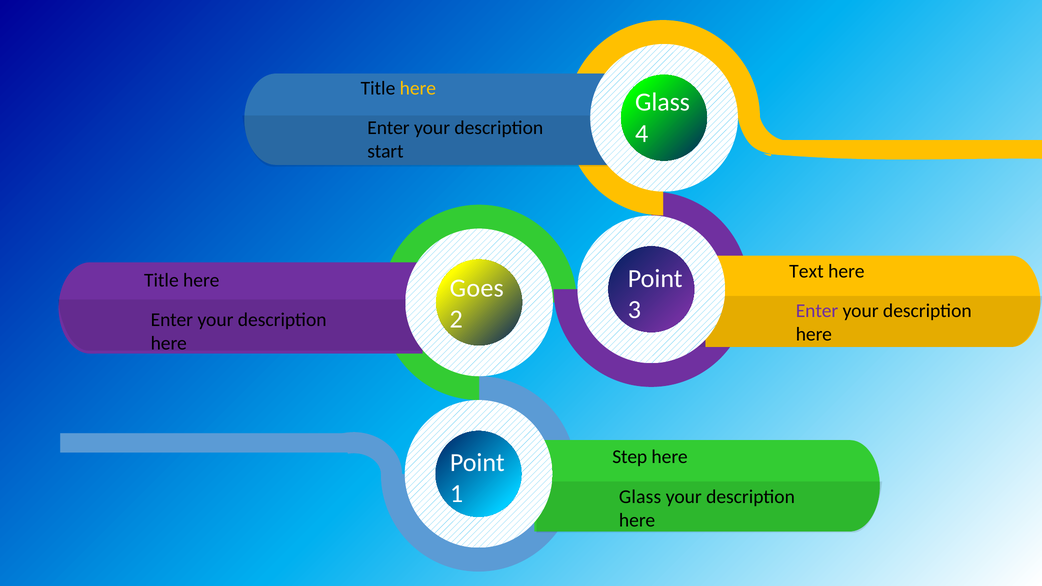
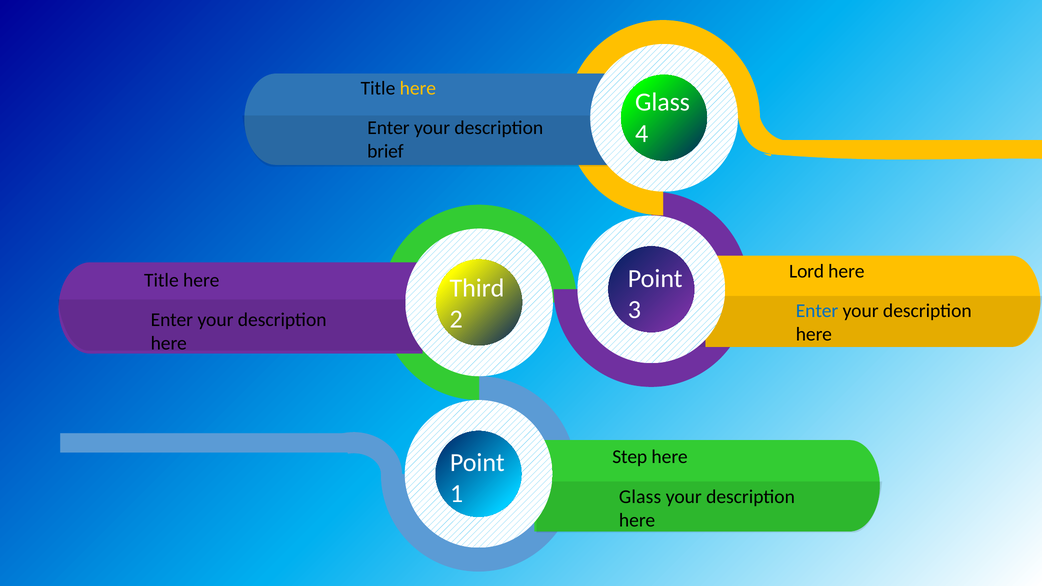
start: start -> brief
Text: Text -> Lord
Goes: Goes -> Third
Enter at (817, 311) colour: purple -> blue
